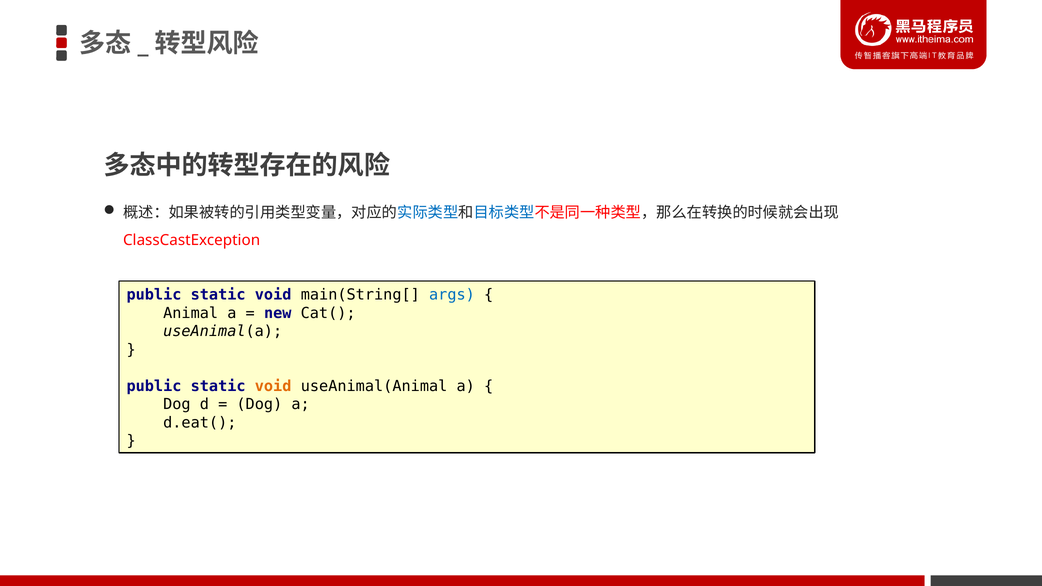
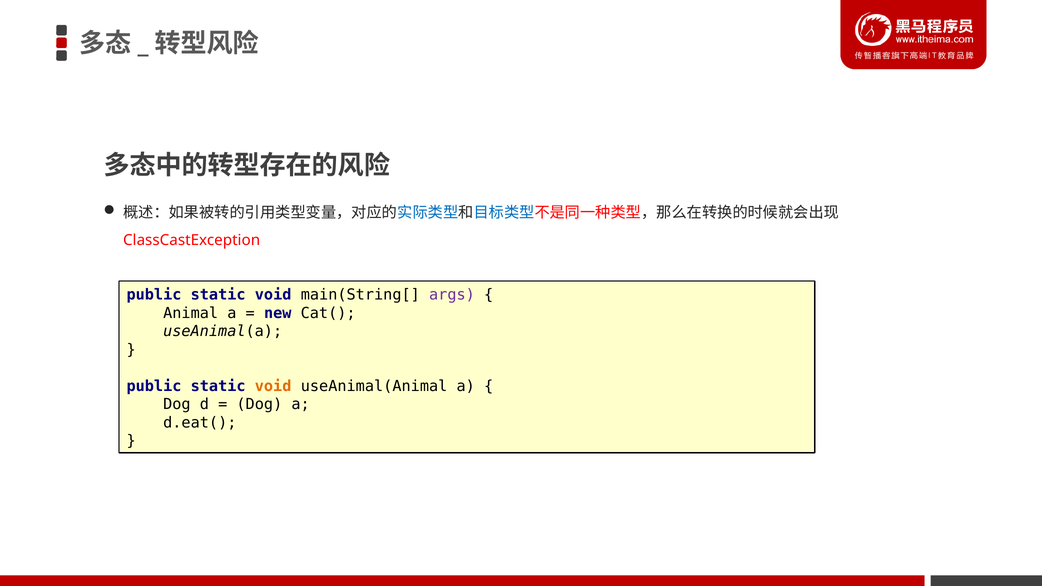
args colour: blue -> purple
